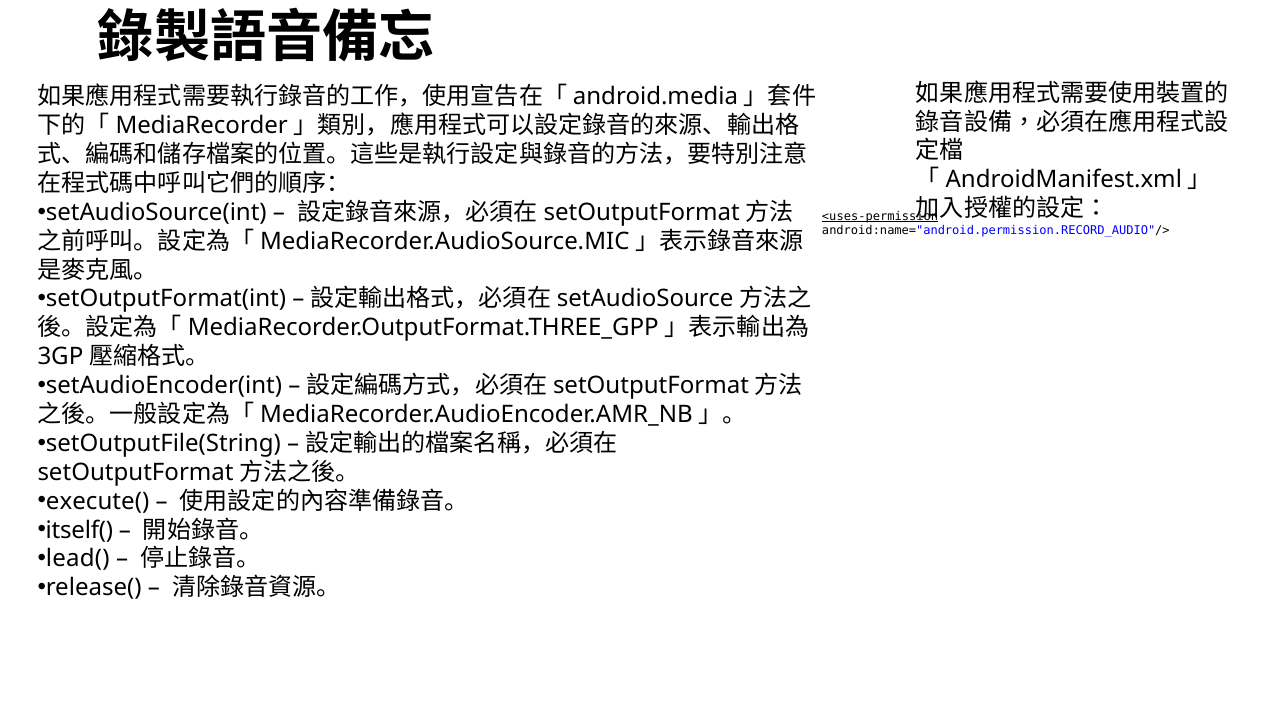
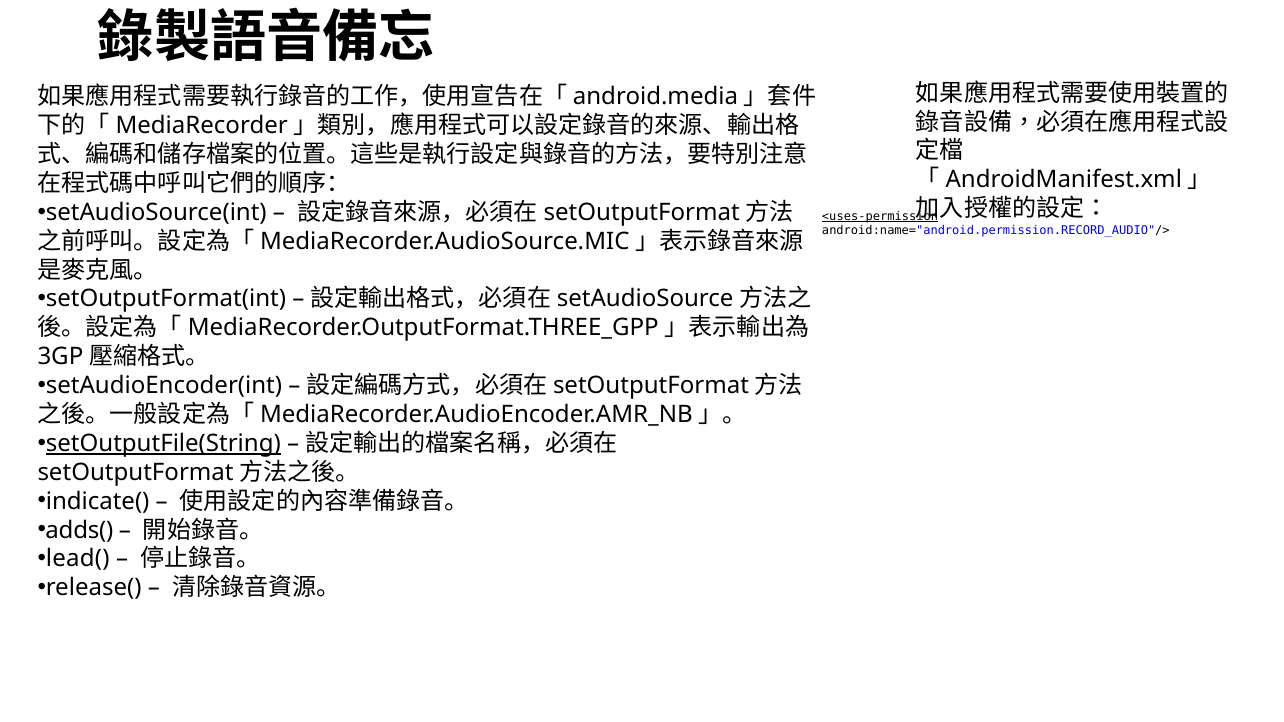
setOutputFile(String underline: none -> present
execute(: execute( -> indicate(
itself(: itself( -> adds(
